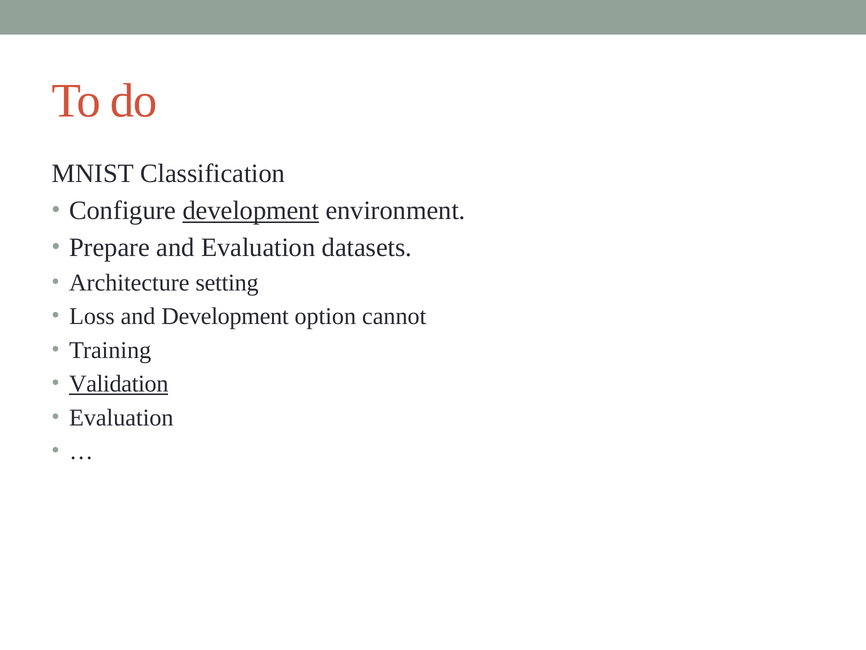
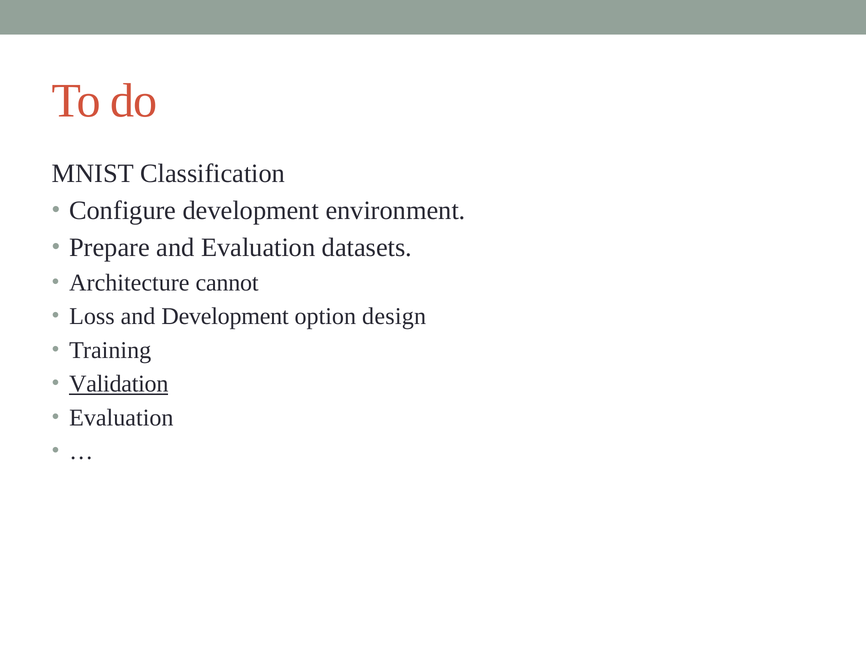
development at (251, 211) underline: present -> none
setting: setting -> cannot
cannot: cannot -> design
